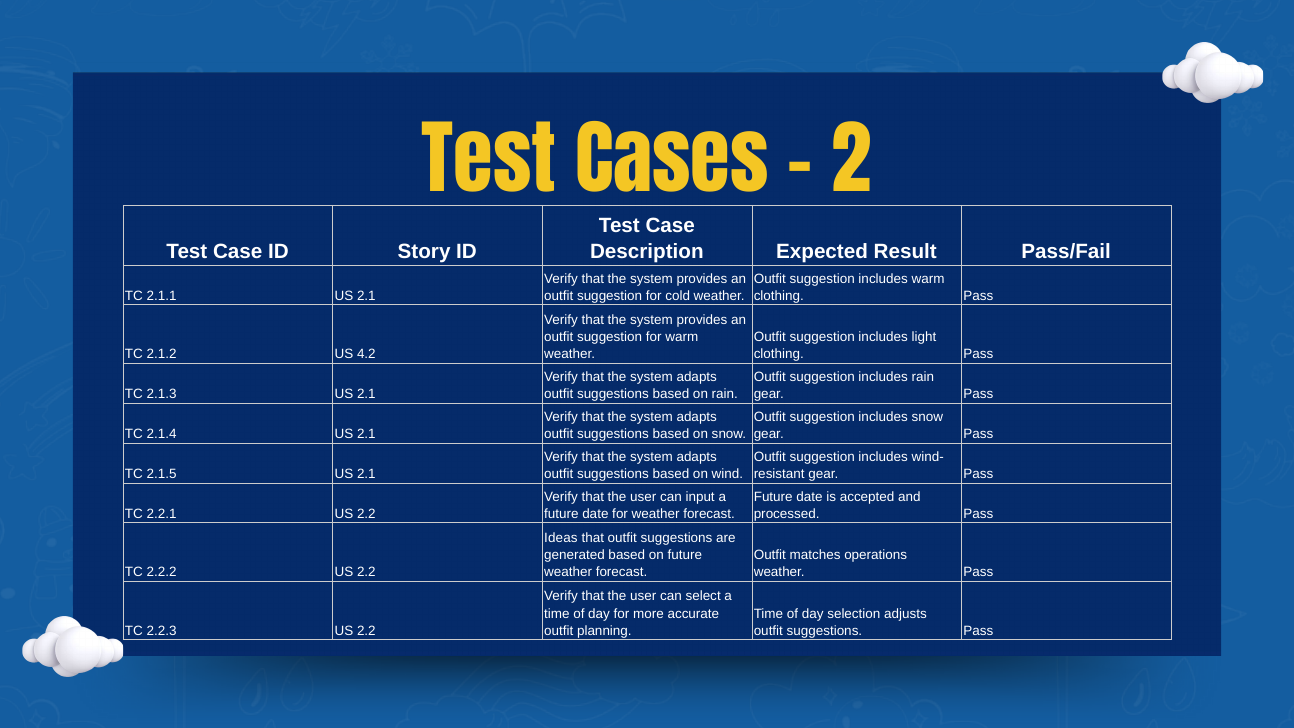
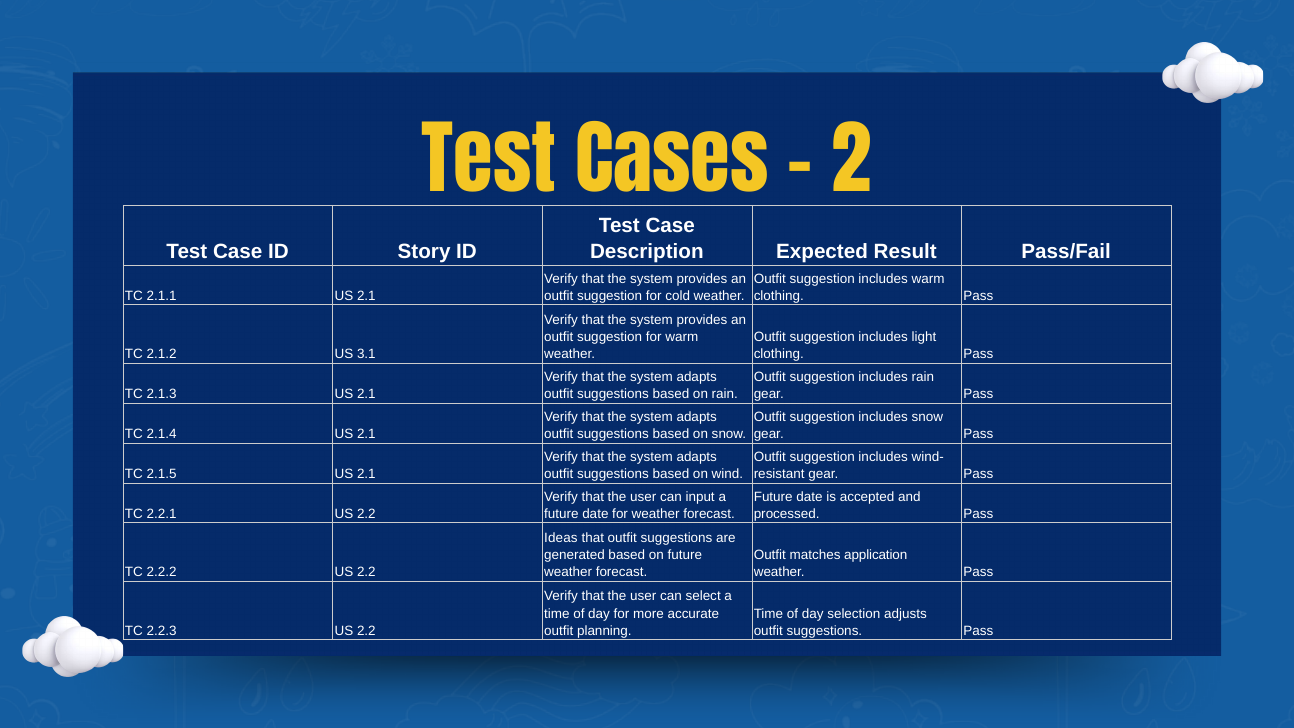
4.2: 4.2 -> 3.1
operations: operations -> application
